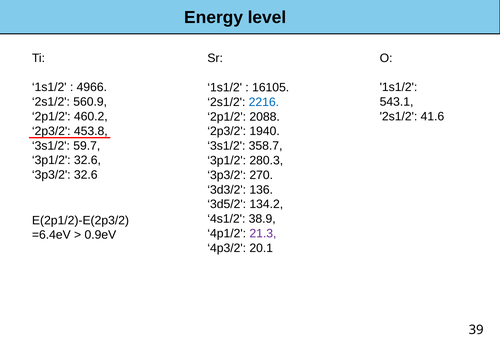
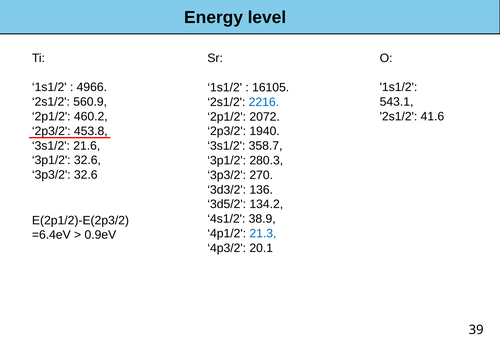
2088: 2088 -> 2072
59.7: 59.7 -> 21.6
21.3 colour: purple -> blue
